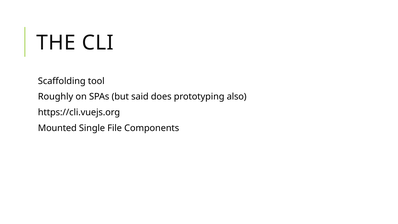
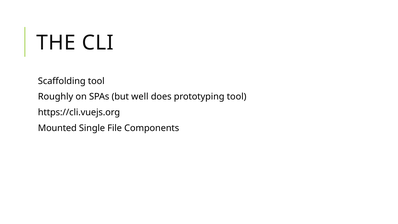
said: said -> well
prototyping also: also -> tool
